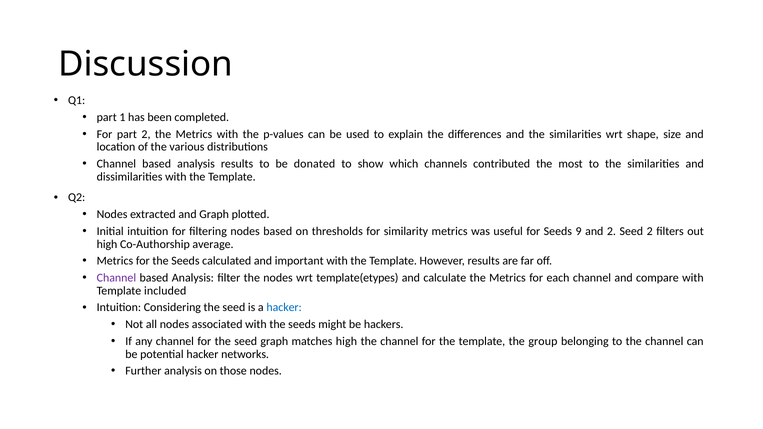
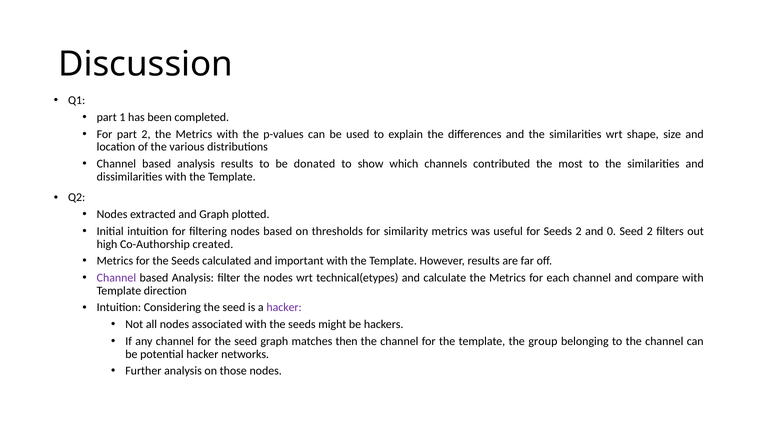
Seeds 9: 9 -> 2
and 2: 2 -> 0
average: average -> created
template(etypes: template(etypes -> technical(etypes
included: included -> direction
hacker at (284, 308) colour: blue -> purple
matches high: high -> then
